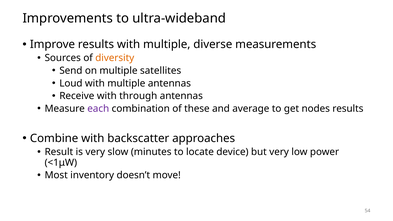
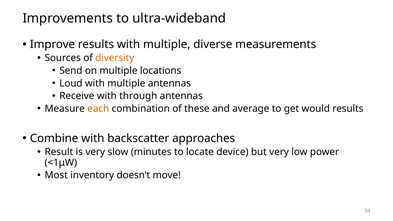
satellites: satellites -> locations
each colour: purple -> orange
nodes: nodes -> would
